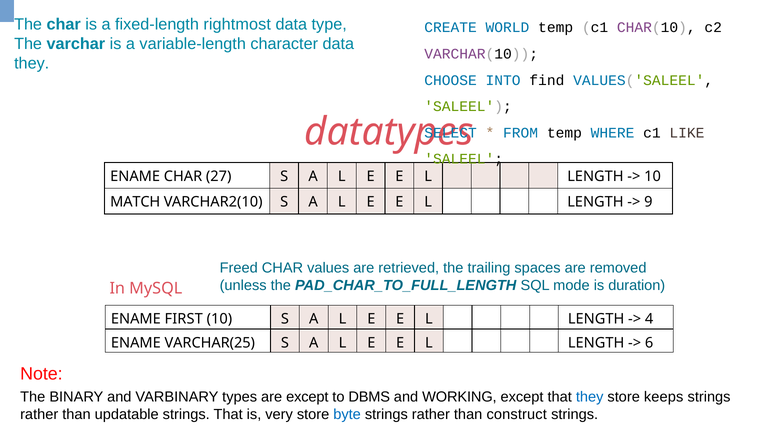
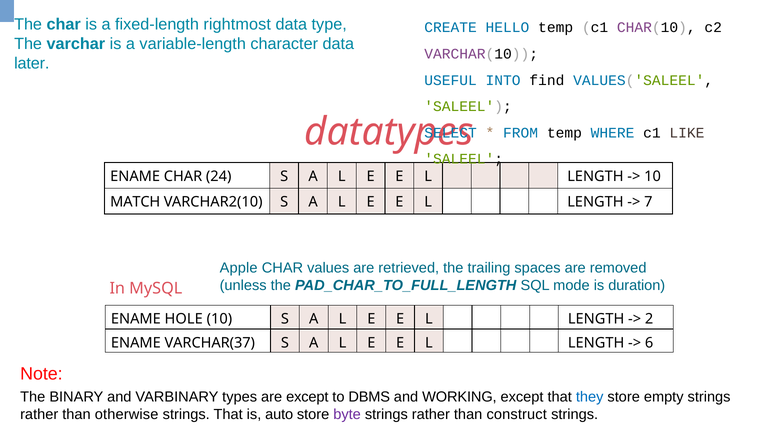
WORLD: WORLD -> HELLO
they at (32, 63): they -> later
CHOOSE: CHOOSE -> USEFUL
27: 27 -> 24
9: 9 -> 7
Freed: Freed -> Apple
FIRST: FIRST -> HOLE
4: 4 -> 2
VARCHAR(25: VARCHAR(25 -> VARCHAR(37
keeps: keeps -> empty
updatable: updatable -> otherwise
very: very -> auto
byte colour: blue -> purple
